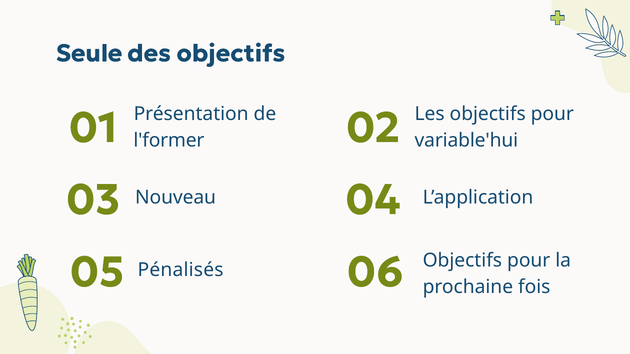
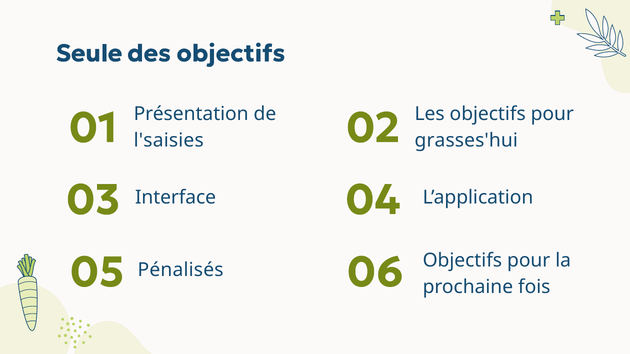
l'former: l'former -> l'saisies
variable'hui: variable'hui -> grasses'hui
Nouveau: Nouveau -> Interface
